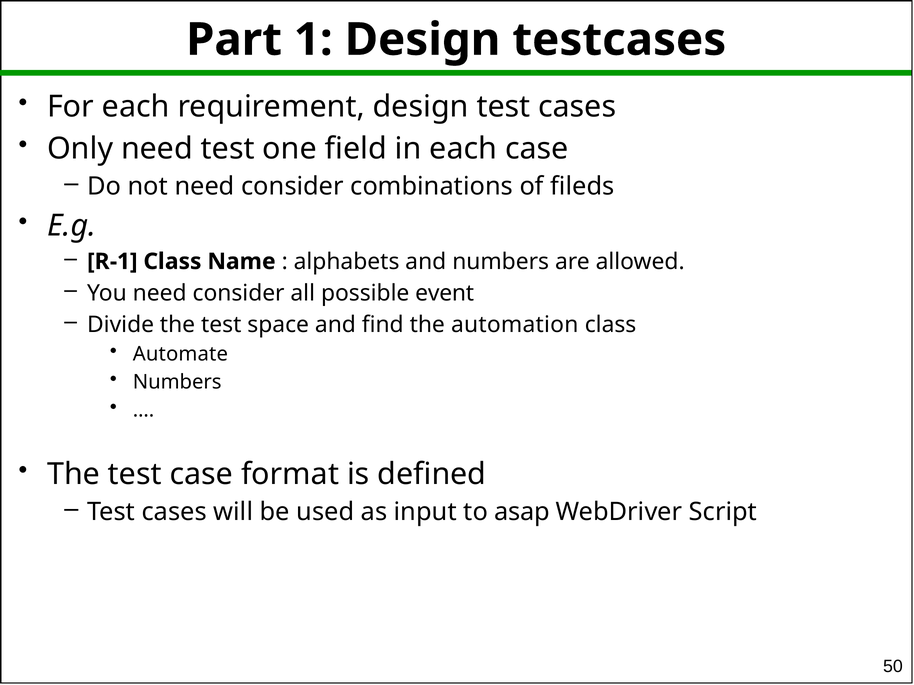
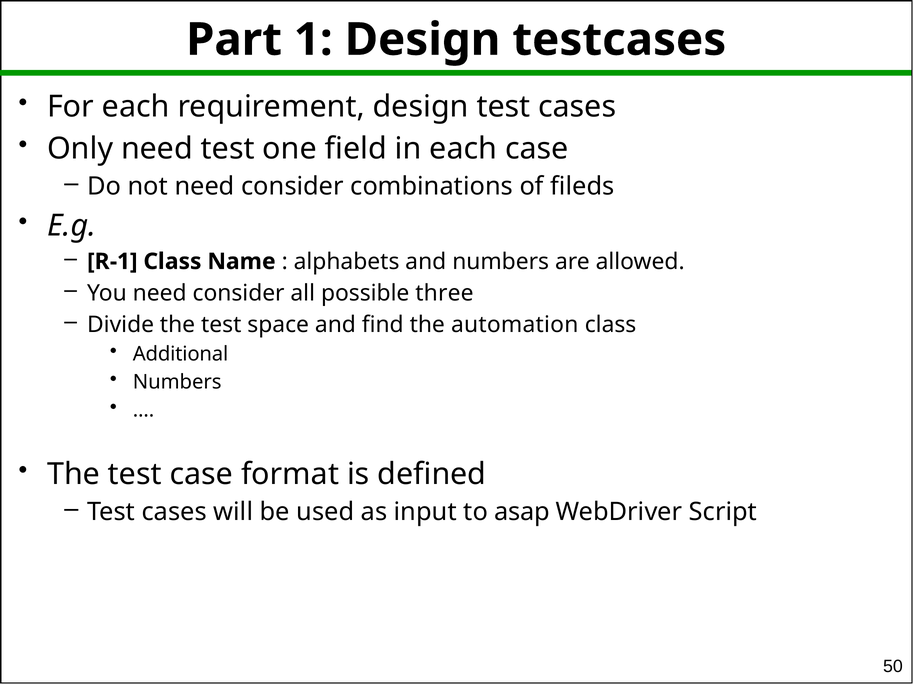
event: event -> three
Automate: Automate -> Additional
